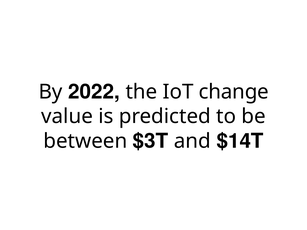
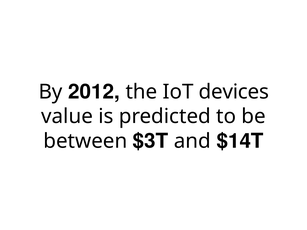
2022: 2022 -> 2012
change: change -> devices
